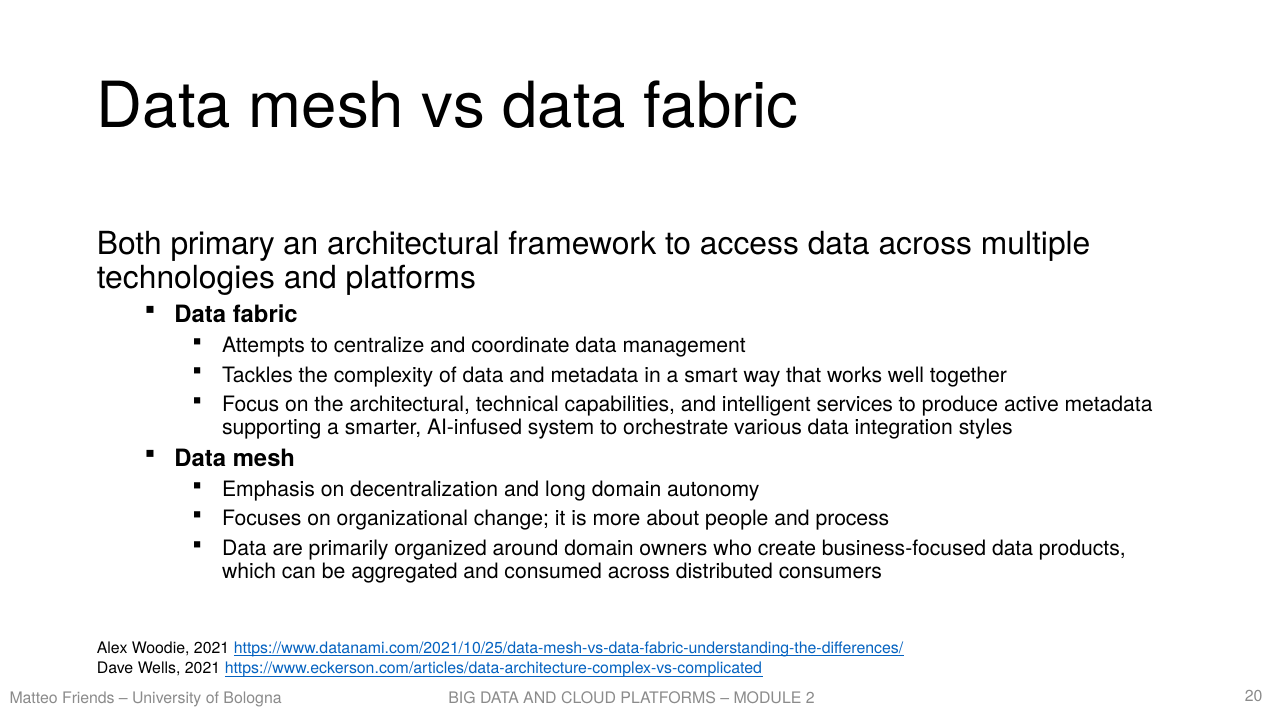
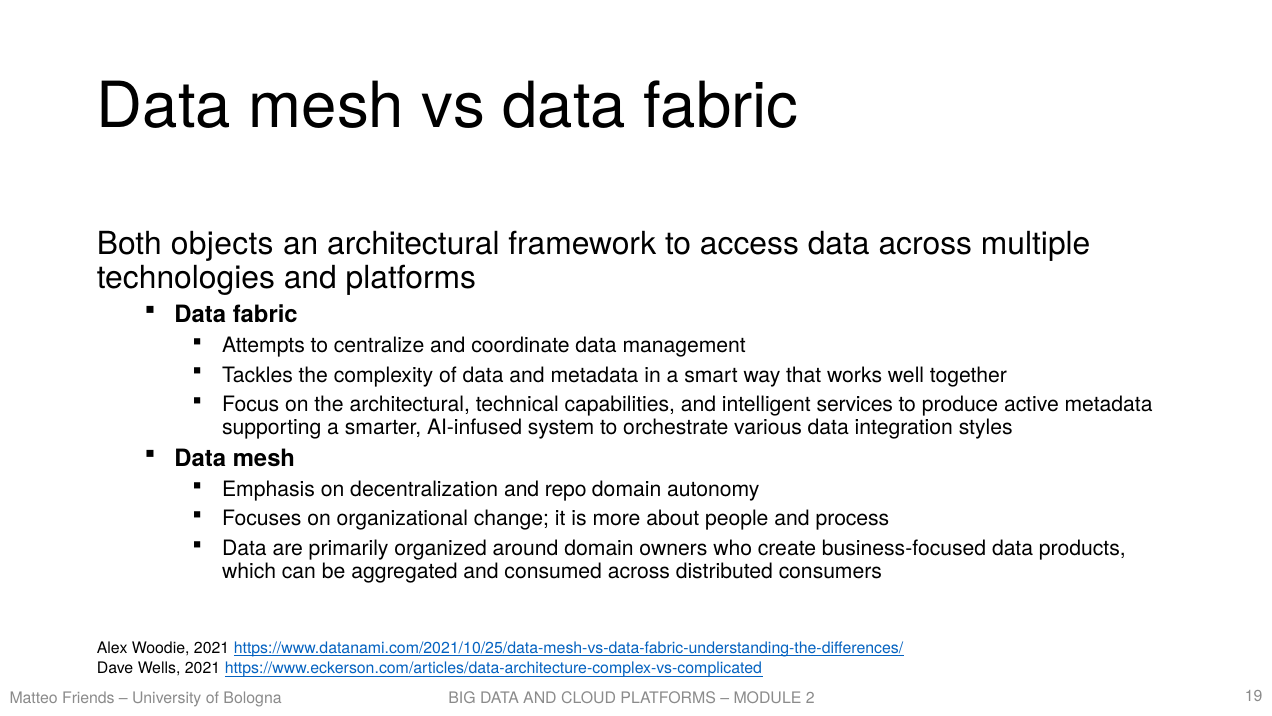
primary: primary -> objects
long: long -> repo
20: 20 -> 19
